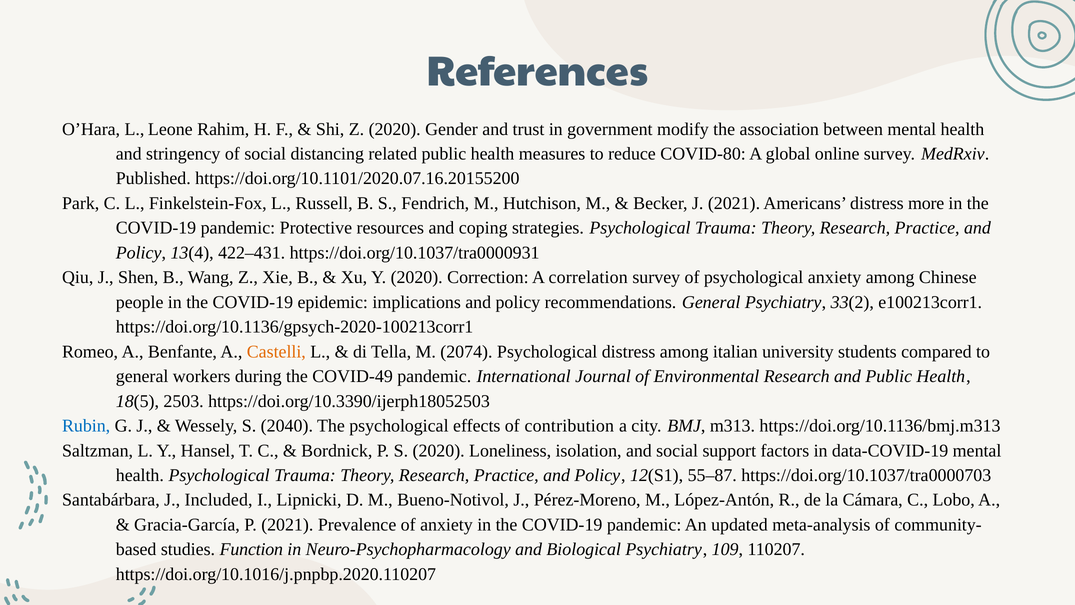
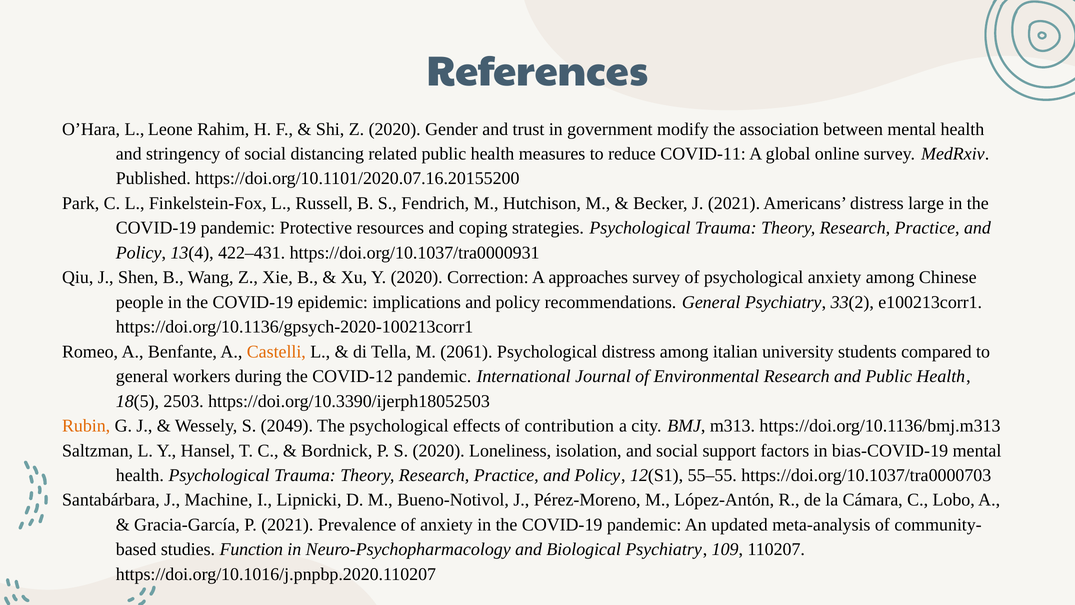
COVID-80: COVID-80 -> COVID-11
more: more -> large
correlation: correlation -> approaches
2074: 2074 -> 2061
COVID-49: COVID-49 -> COVID-12
Rubin colour: blue -> orange
2040: 2040 -> 2049
data-COVID-19: data-COVID-19 -> bias-COVID-19
55–87: 55–87 -> 55–55
Included: Included -> Machine
